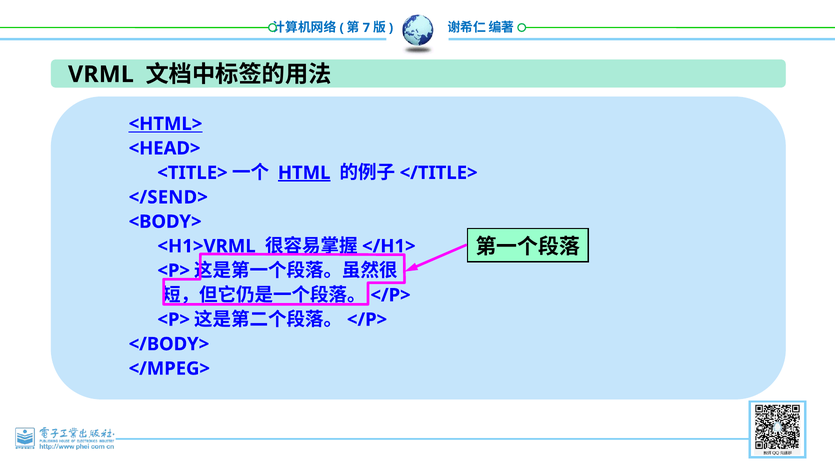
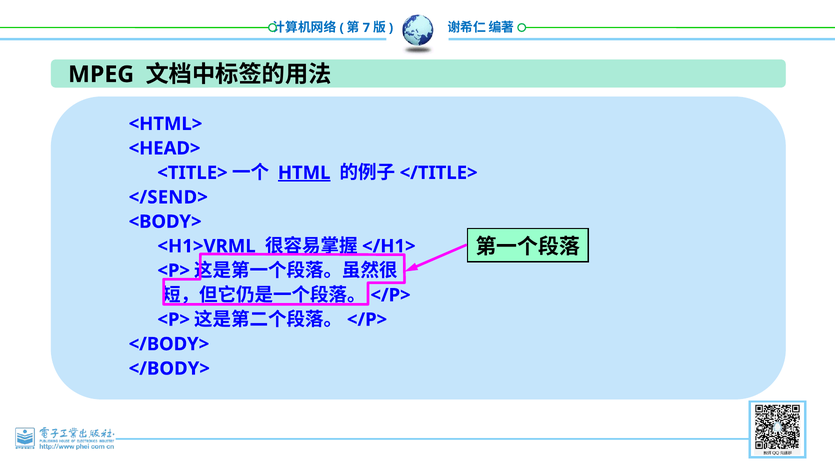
VRML: VRML -> MPEG
<HTML> underline: present -> none
</MPEG> at (169, 368): </MPEG> -> </BODY>
